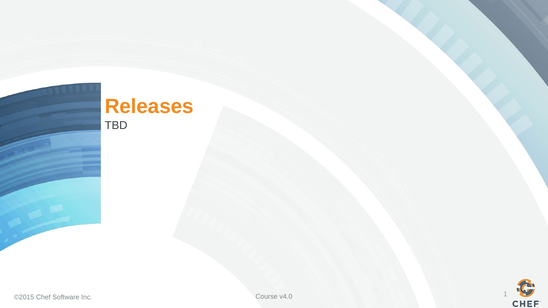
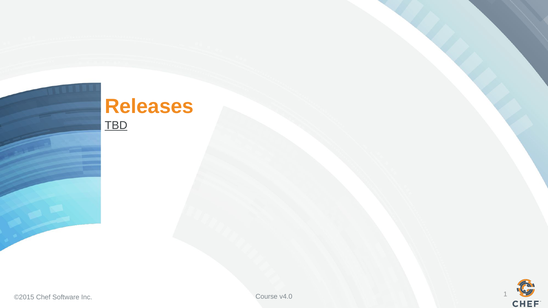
TBD underline: none -> present
